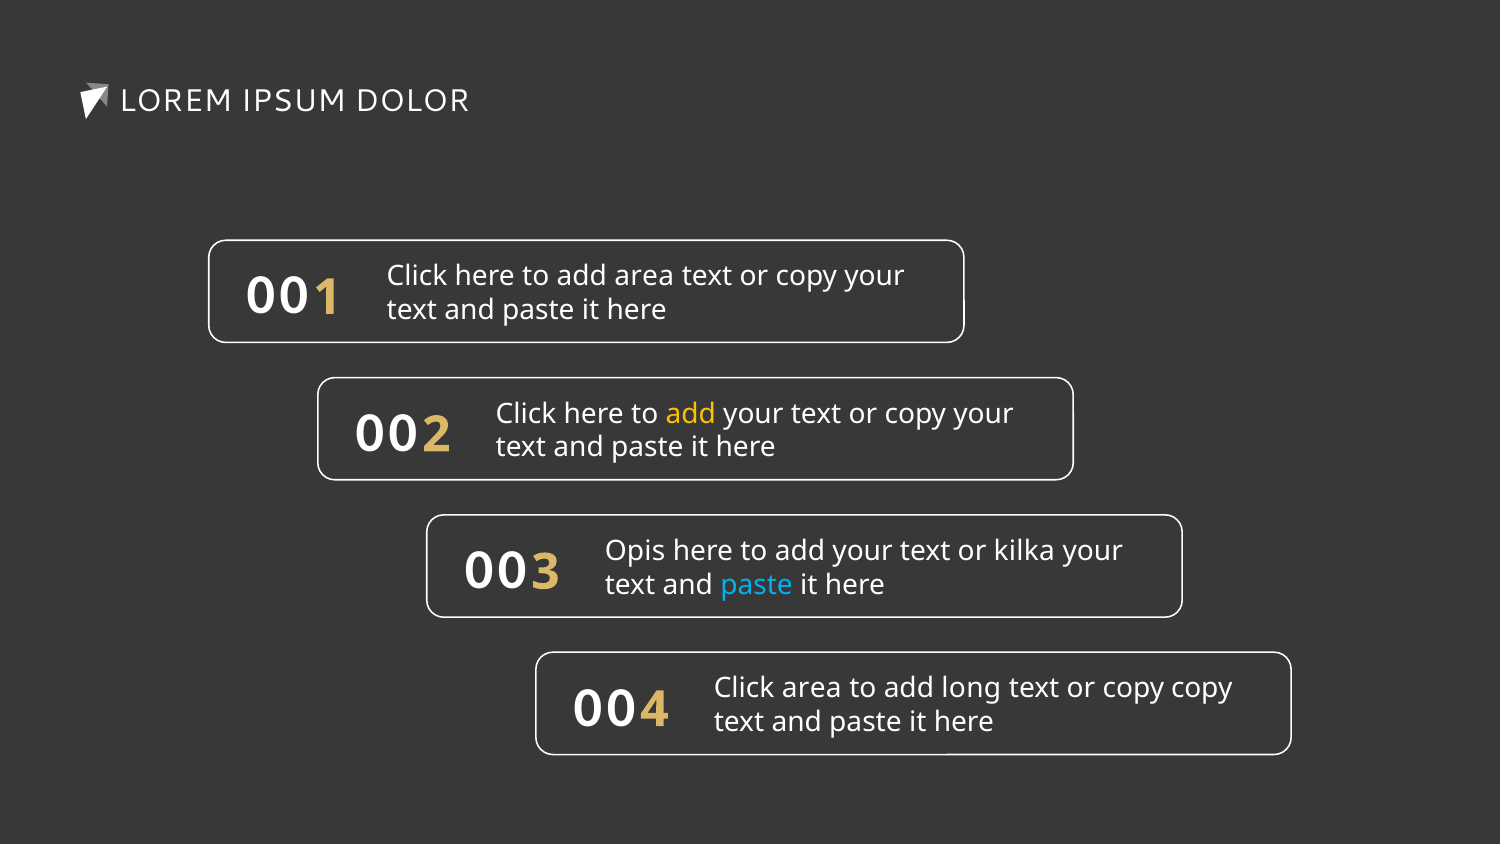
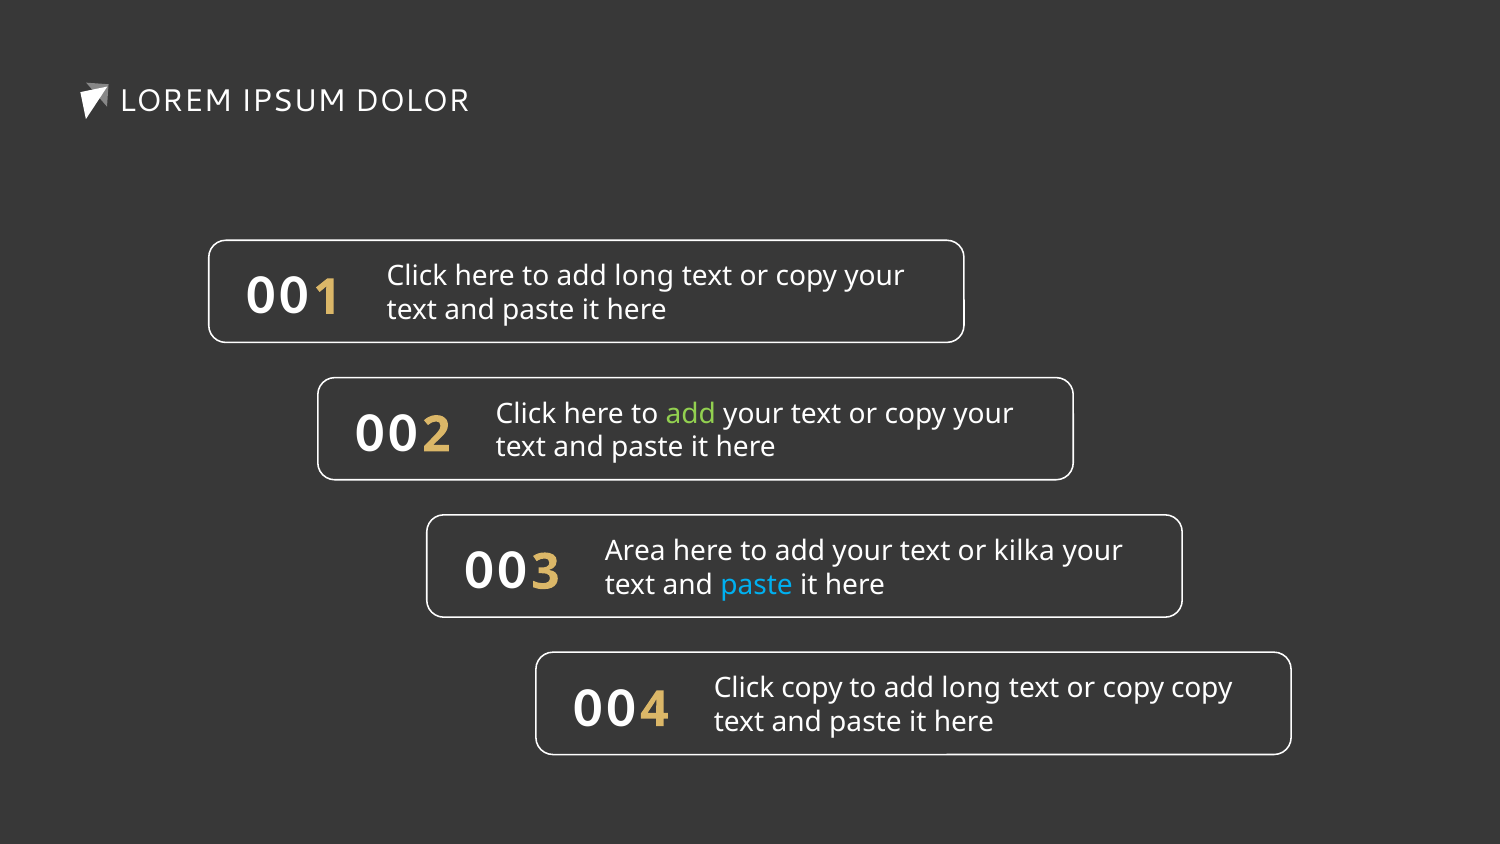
here to add area: area -> long
add at (691, 414) colour: yellow -> light green
Opis: Opis -> Area
Click area: area -> copy
